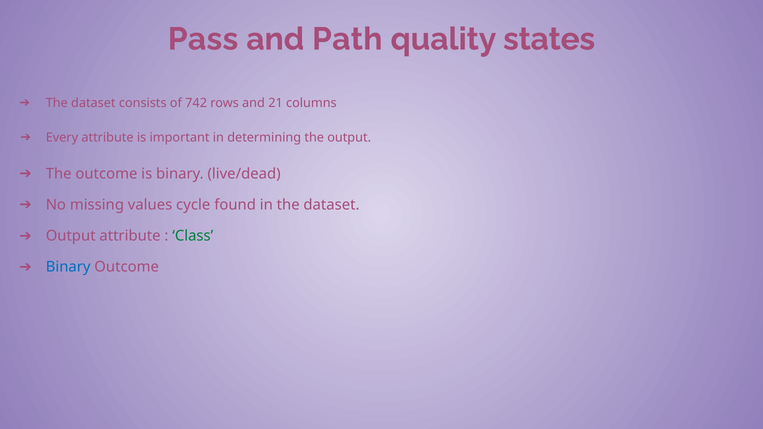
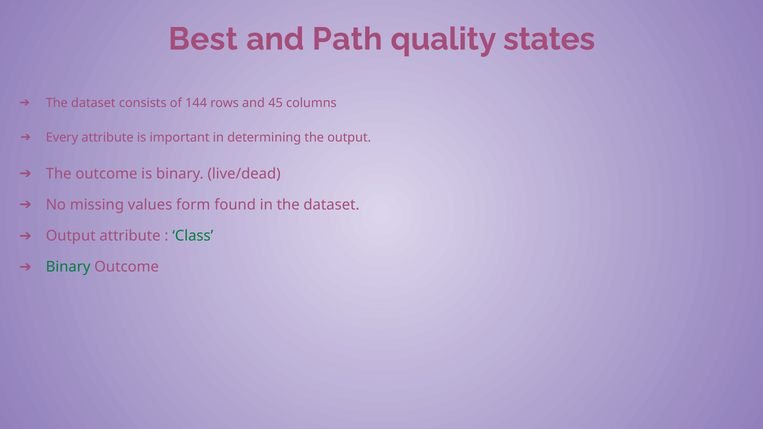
Pass: Pass -> Best
742: 742 -> 144
21: 21 -> 45
cycle: cycle -> form
Binary at (68, 267) colour: blue -> green
